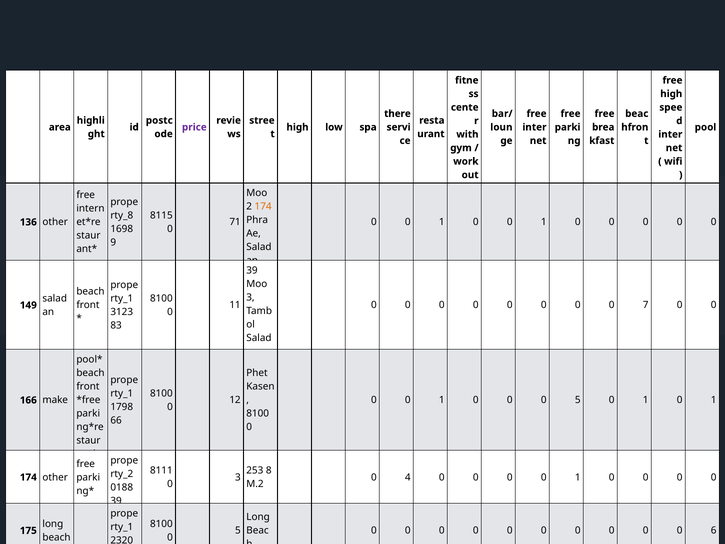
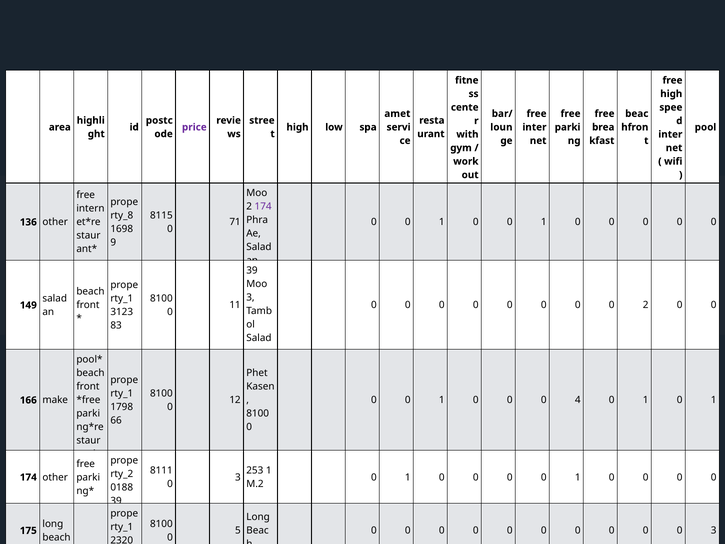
there: there -> amet
174 at (263, 207) colour: orange -> purple
0 7: 7 -> 2
0 0 5: 5 -> 4
253 8: 8 -> 1
4 at (408, 477): 4 -> 1
0 0 6: 6 -> 3
